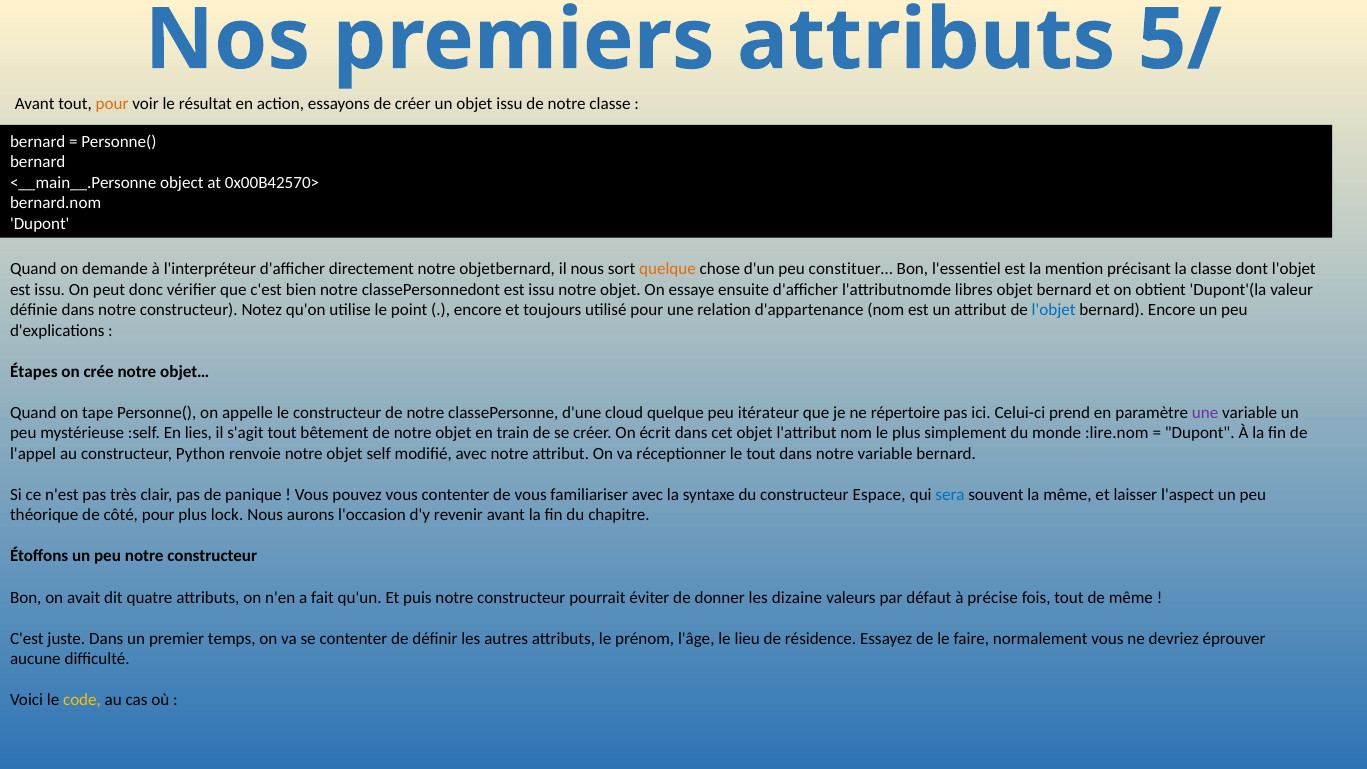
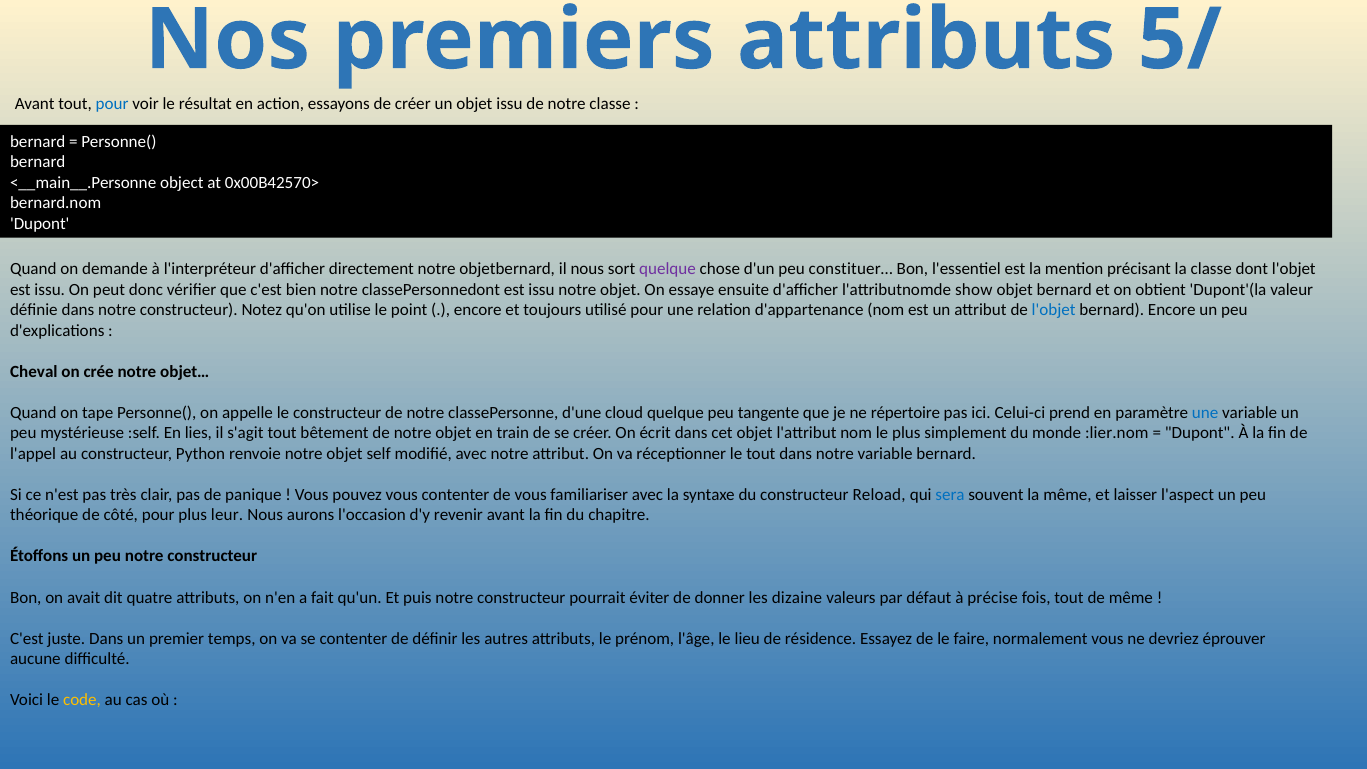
pour at (112, 103) colour: orange -> blue
quelque at (668, 269) colour: orange -> purple
libres: libres -> show
Étapes: Étapes -> Cheval
itérateur: itérateur -> tangente
une at (1205, 413) colour: purple -> blue
:lire.nom: :lire.nom -> :lier.nom
Espace: Espace -> Reload
lock: lock -> leur
